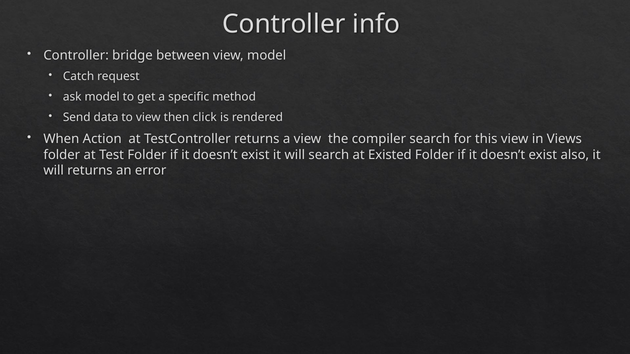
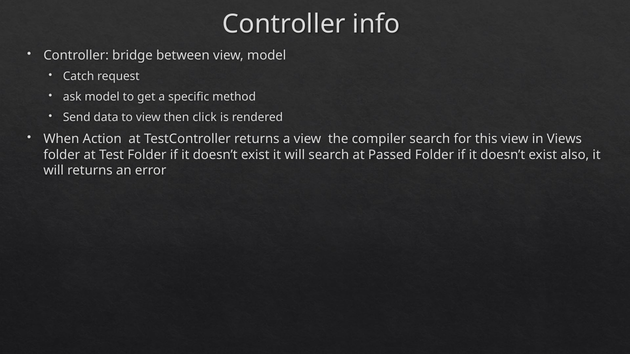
Existed: Existed -> Passed
